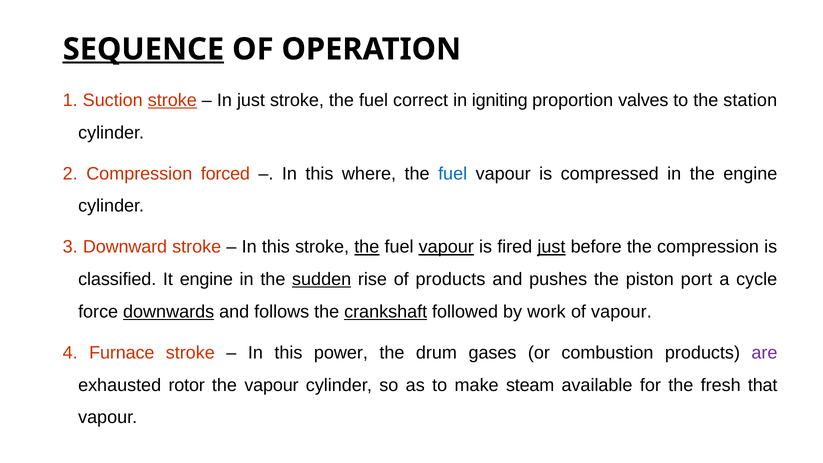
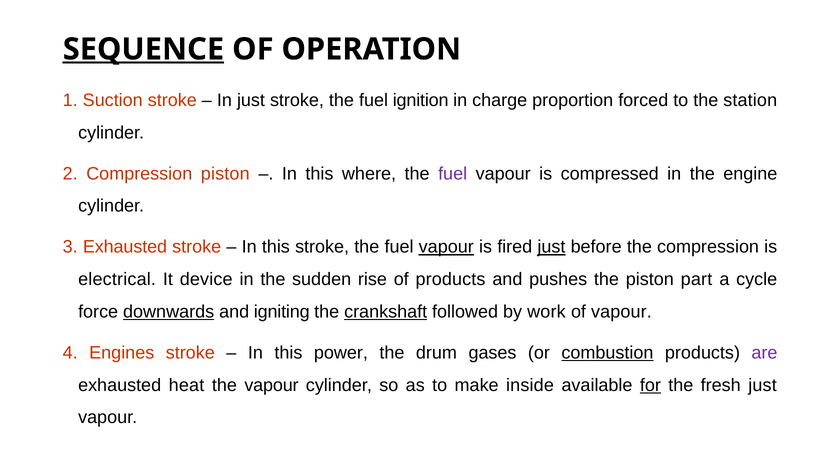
stroke at (172, 100) underline: present -> none
correct: correct -> ignition
igniting: igniting -> charge
valves: valves -> forced
Compression forced: forced -> piston
fuel at (453, 174) colour: blue -> purple
3 Downward: Downward -> Exhausted
the at (367, 247) underline: present -> none
classified: classified -> electrical
It engine: engine -> device
sudden underline: present -> none
port: port -> part
follows: follows -> igniting
Furnace: Furnace -> Engines
combustion underline: none -> present
rotor: rotor -> heat
steam: steam -> inside
for underline: none -> present
fresh that: that -> just
